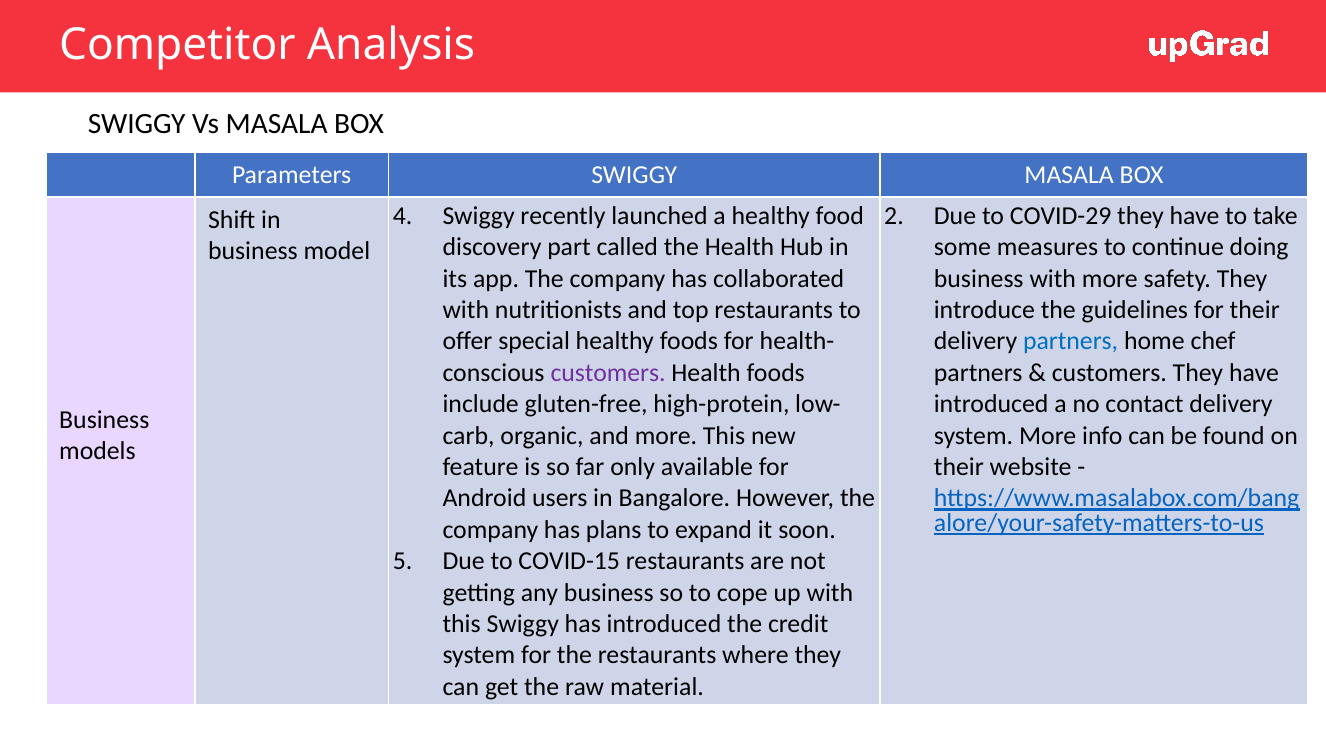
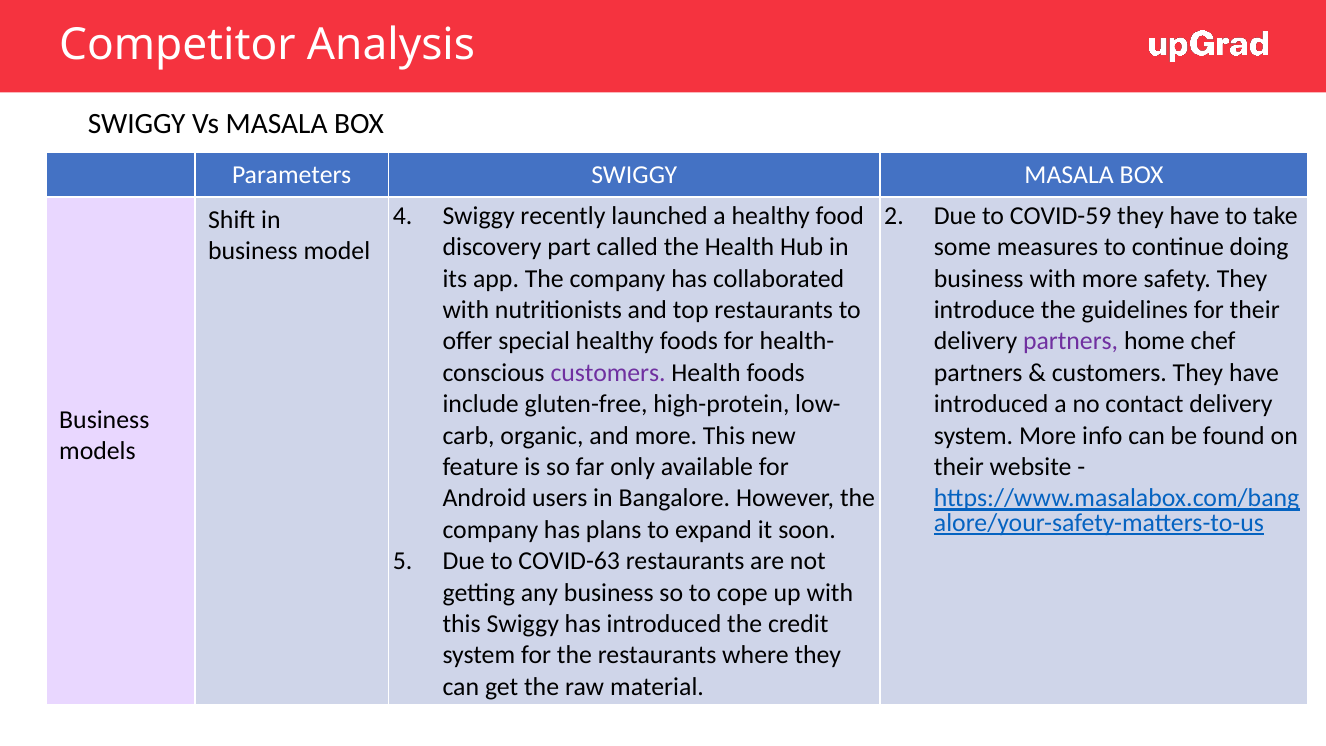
COVID-29: COVID-29 -> COVID-59
partners at (1071, 341) colour: blue -> purple
COVID-15: COVID-15 -> COVID-63
